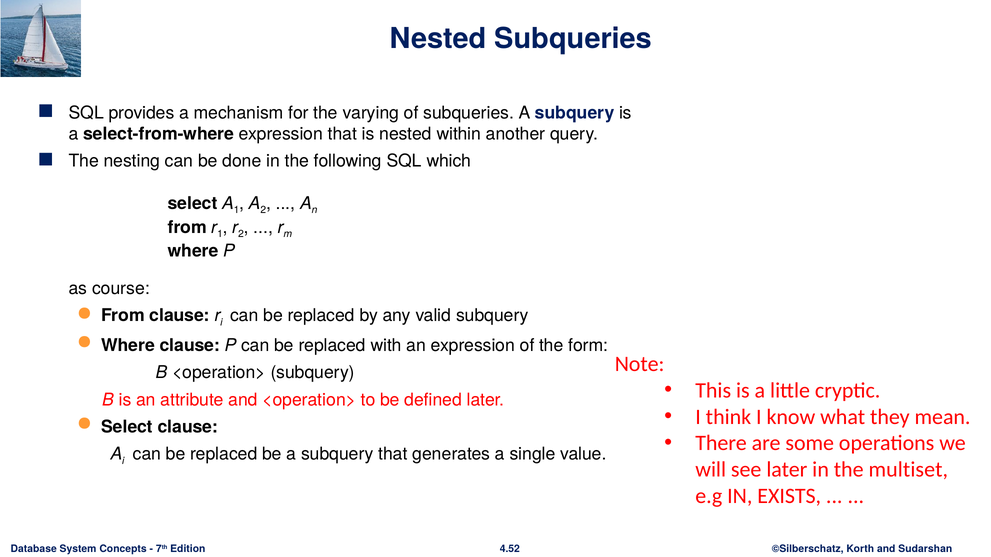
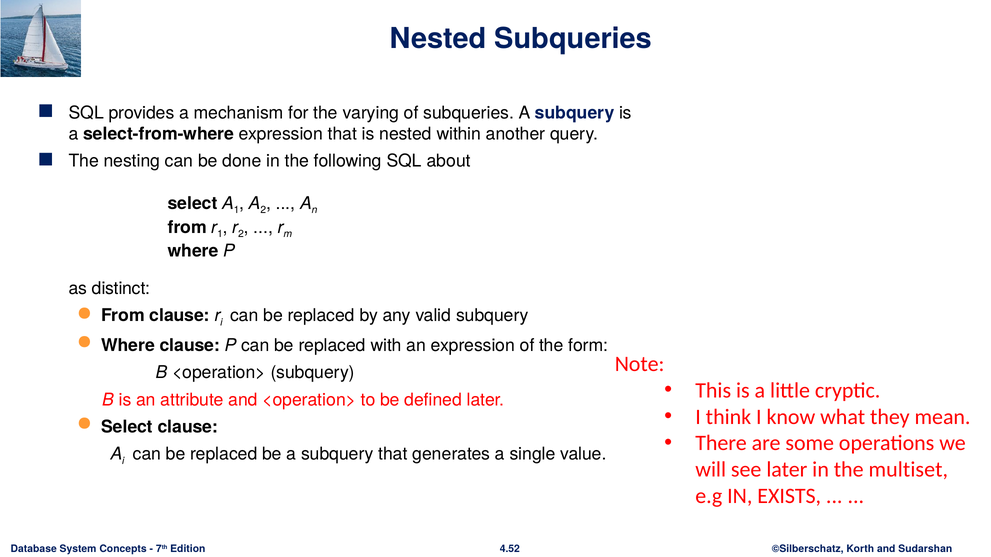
which: which -> about
course: course -> distinct
